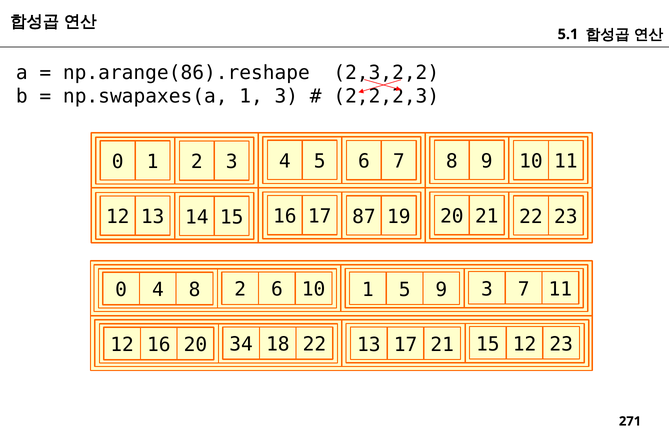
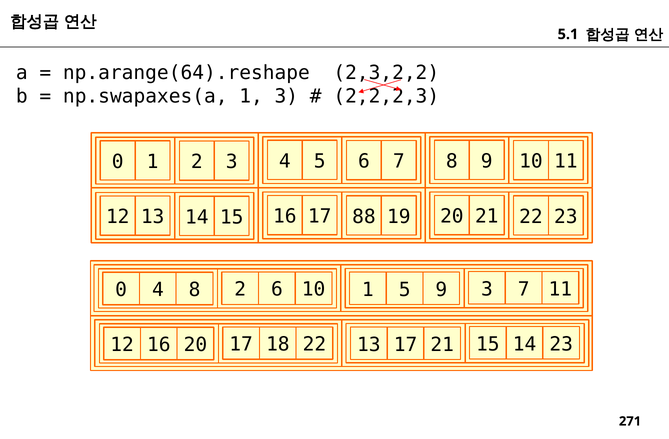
np.arange(86).reshape: np.arange(86).reshape -> np.arange(64).reshape
87: 87 -> 88
20 34: 34 -> 17
15 12: 12 -> 14
